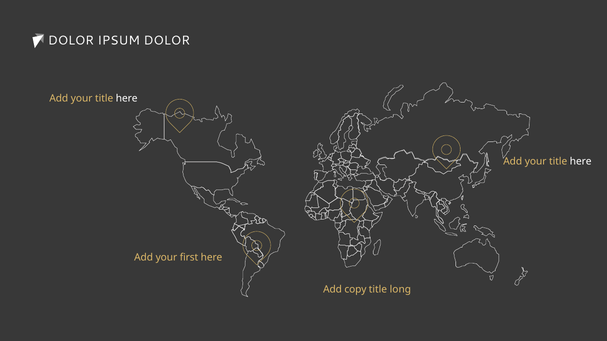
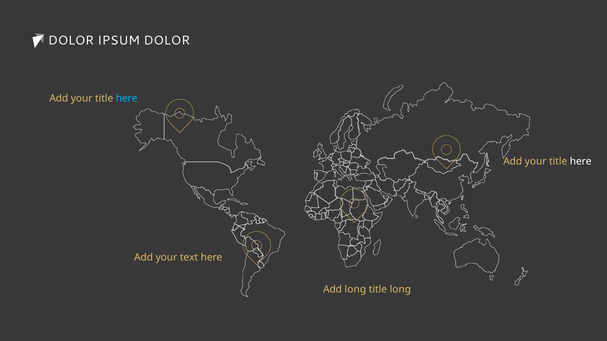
here at (127, 98) colour: white -> light blue
first: first -> text
Add copy: copy -> long
